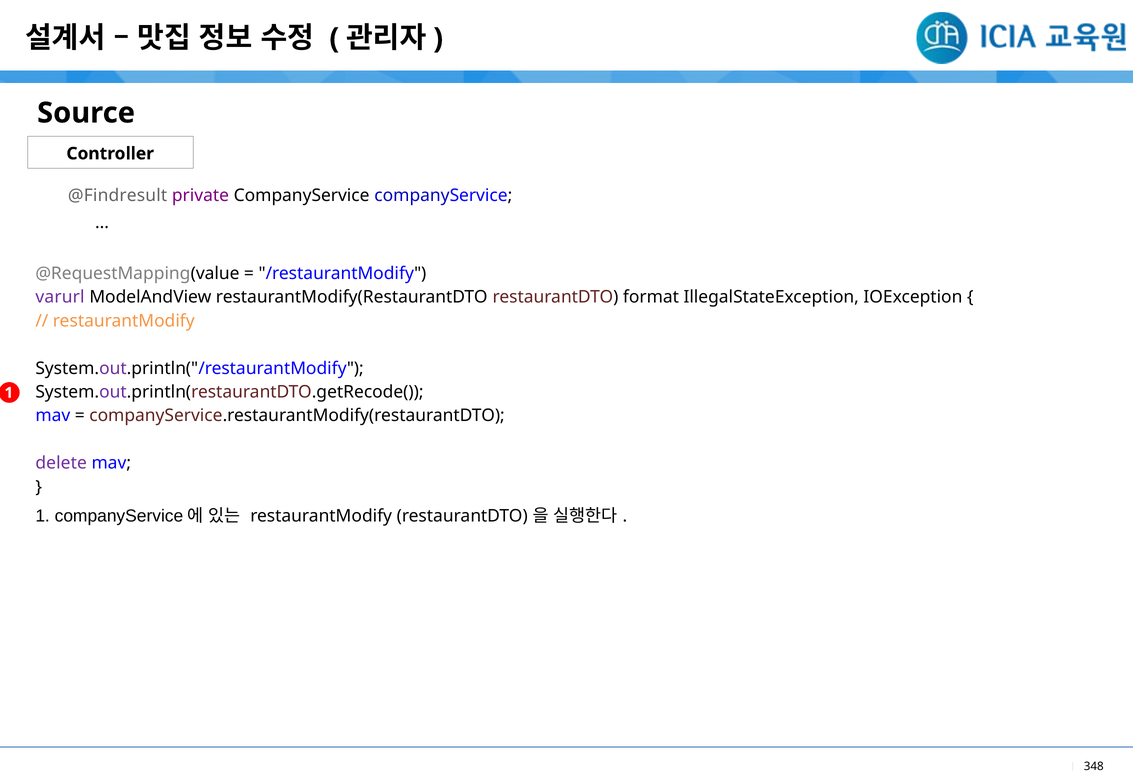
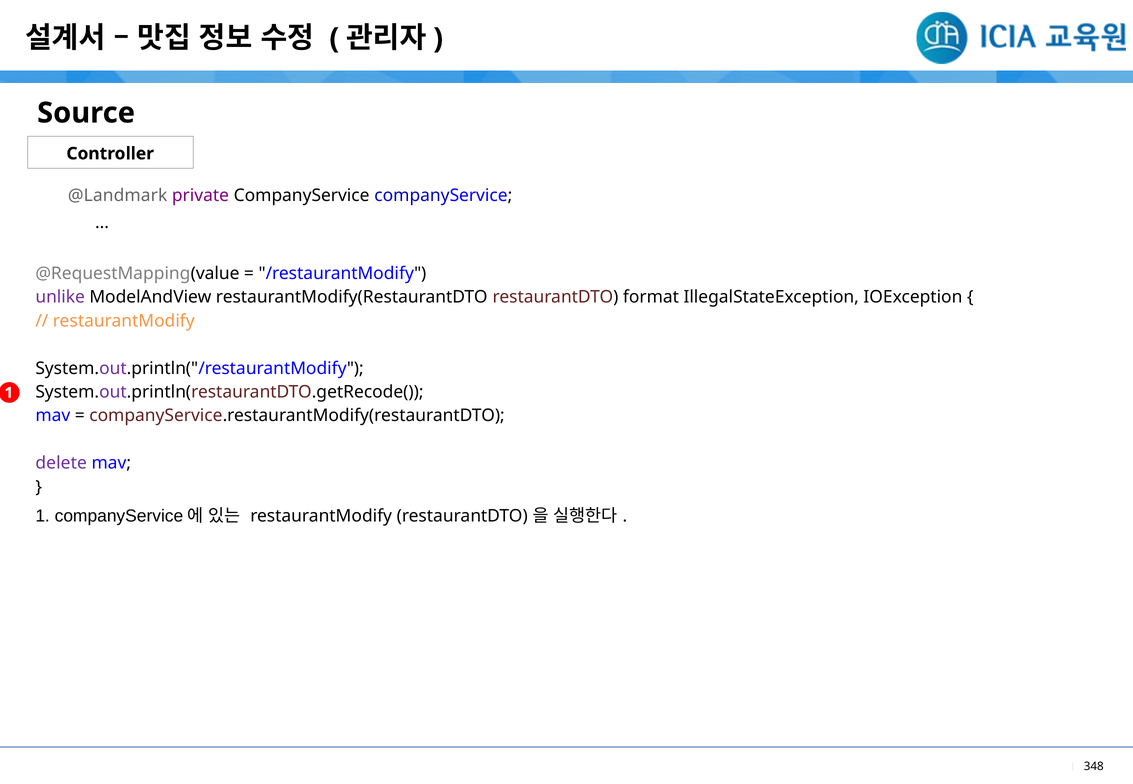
@Findresult: @Findresult -> @Landmark
varurl: varurl -> unlike
